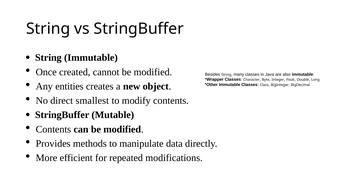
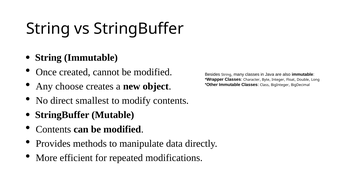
entities: entities -> choose
